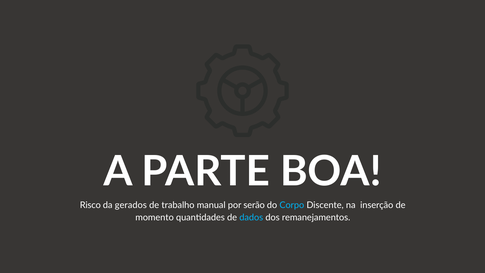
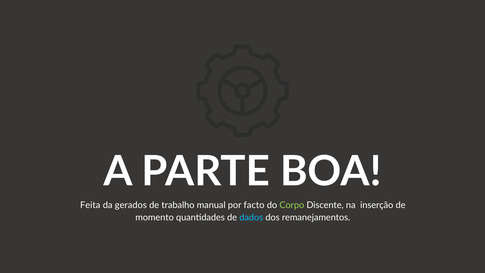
Risco: Risco -> Feita
serão: serão -> facto
Corpo colour: light blue -> light green
